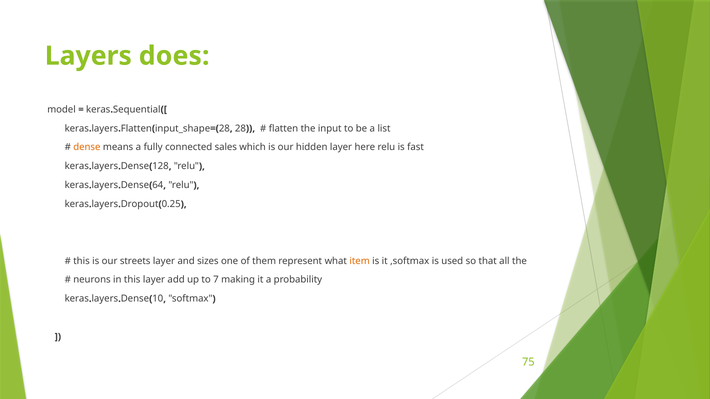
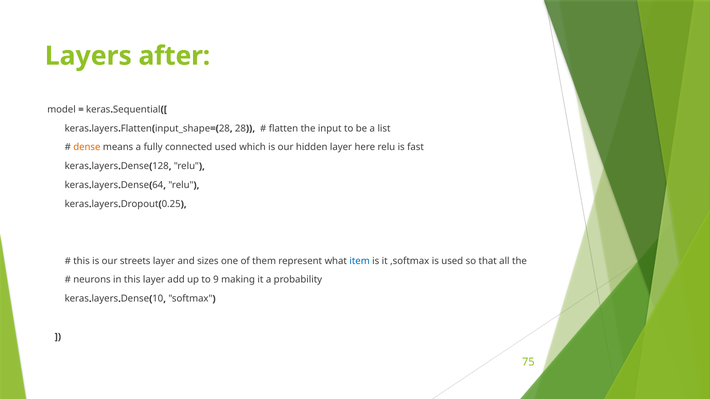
does: does -> after
connected sales: sales -> used
item colour: orange -> blue
7: 7 -> 9
